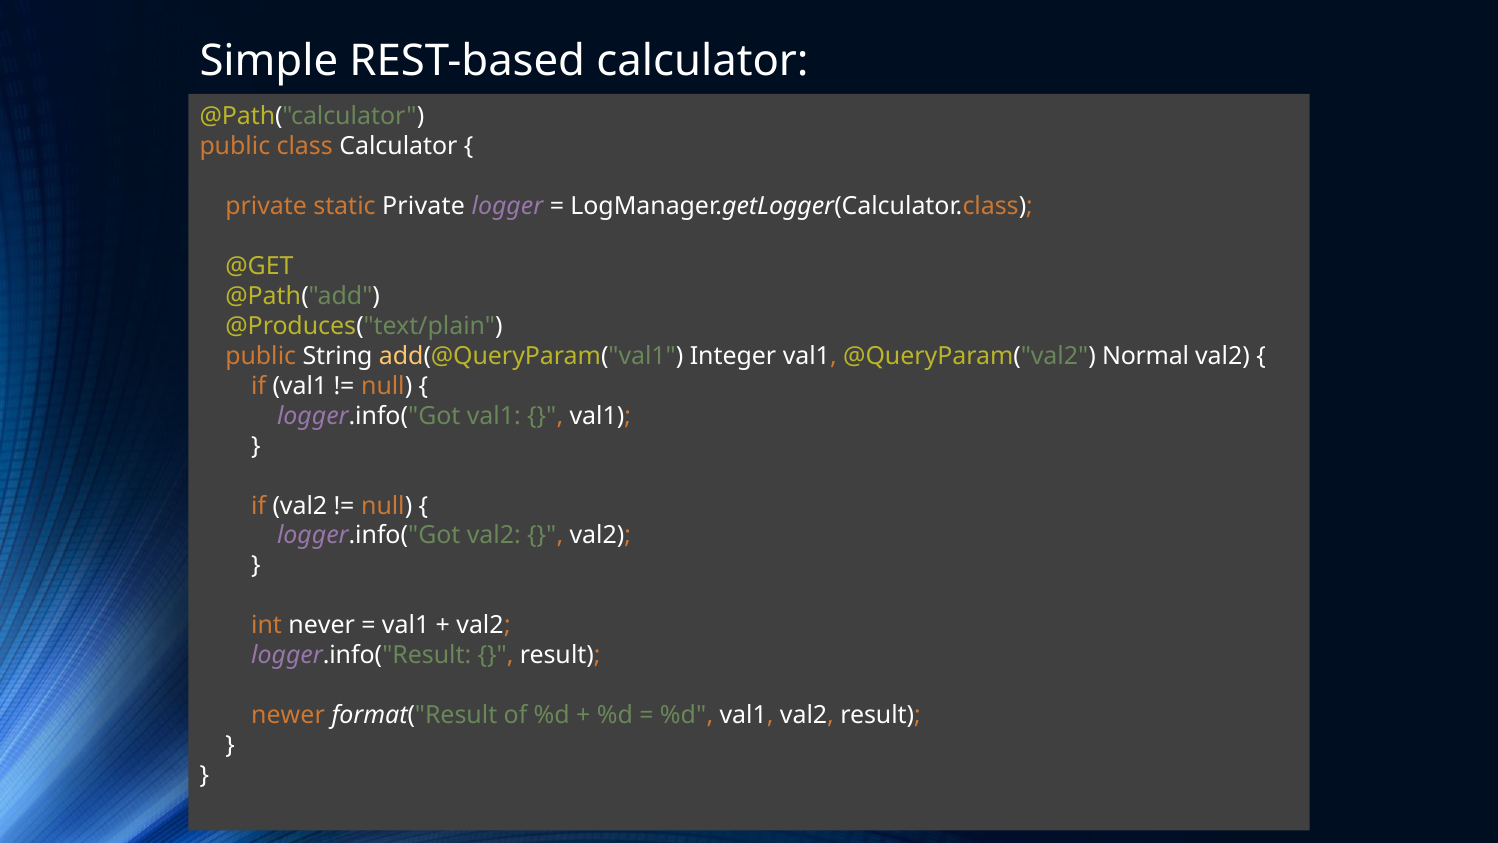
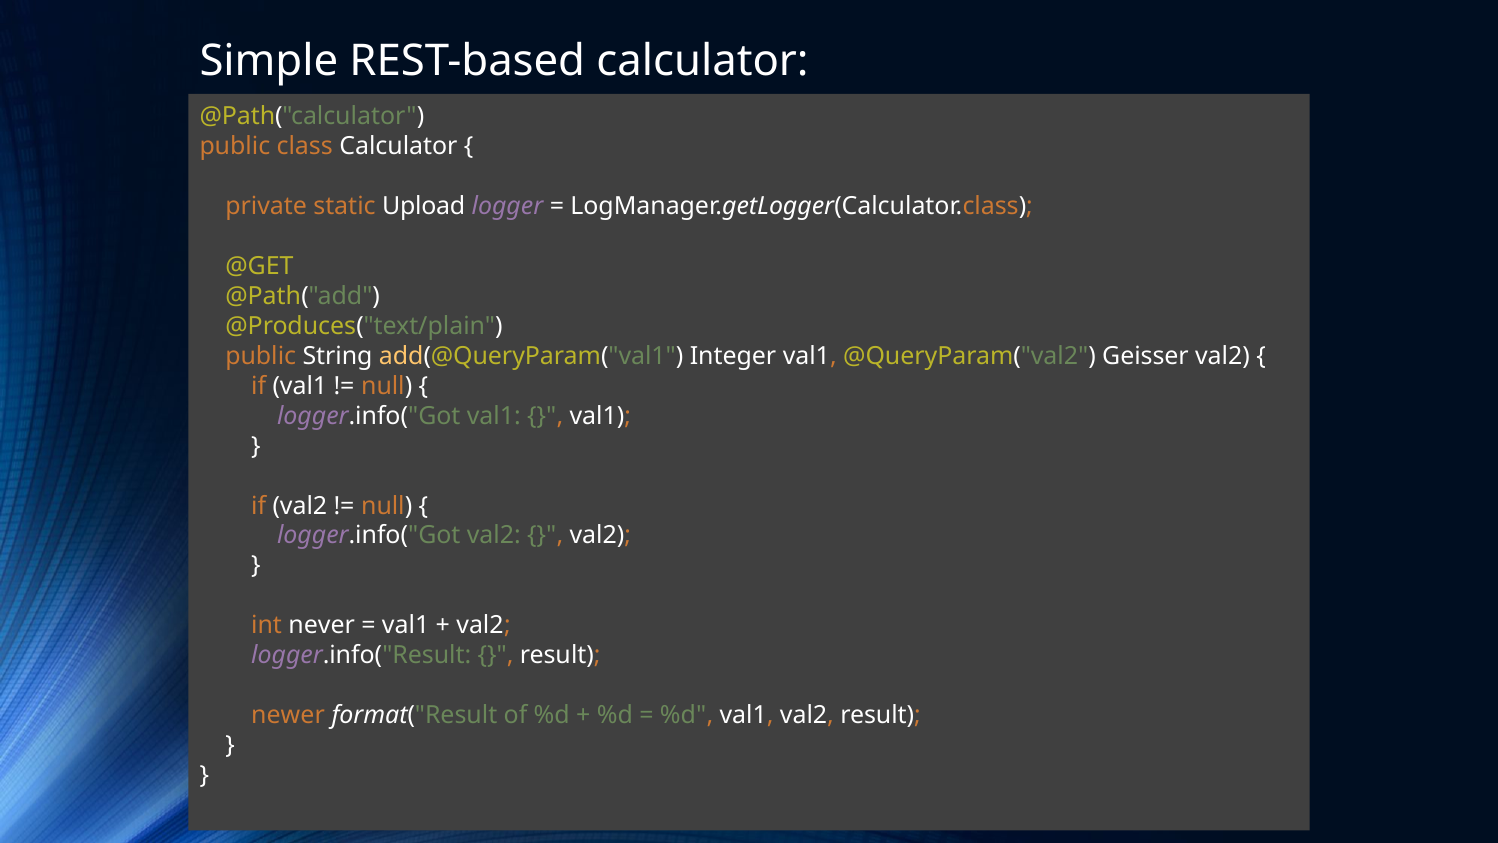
static Private: Private -> Upload
Normal: Normal -> Geisser
